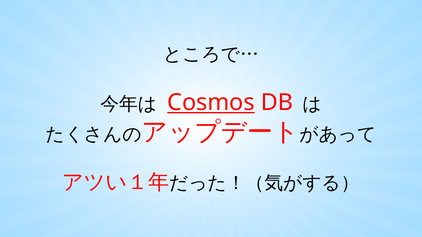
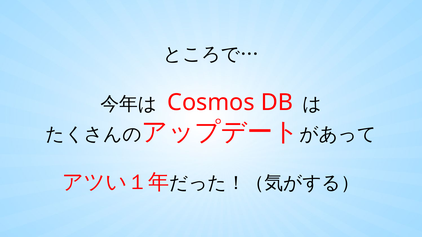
Cosmos underline: present -> none
